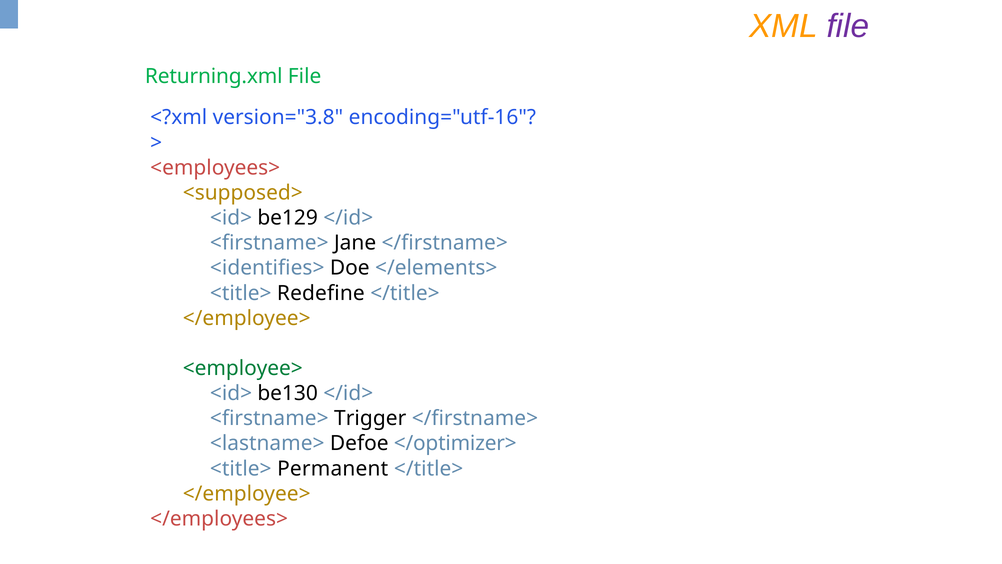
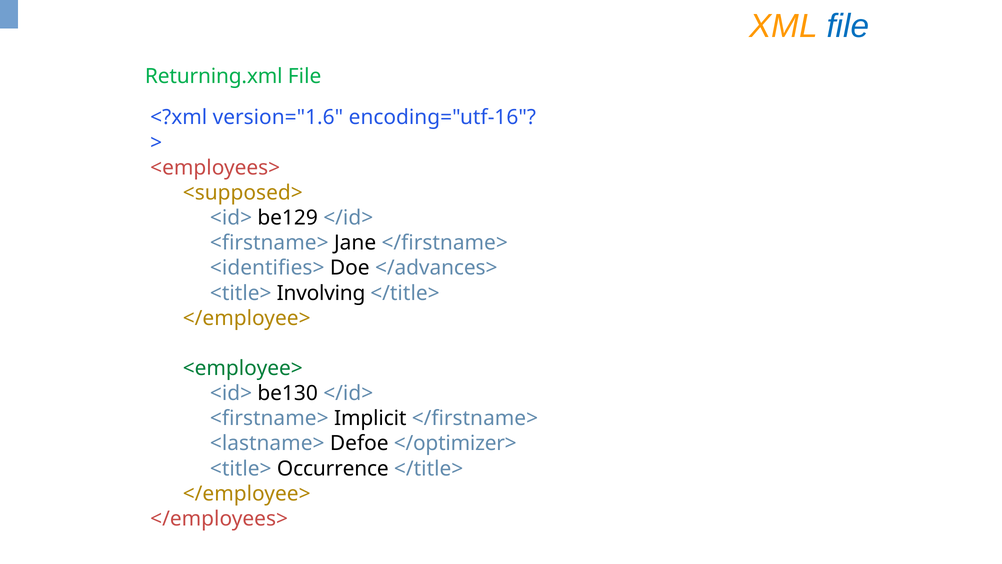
file at (848, 26) colour: purple -> blue
version="3.8: version="3.8 -> version="1.6
</elements>: </elements> -> </advances>
Redefine: Redefine -> Involving
Trigger: Trigger -> Implicit
Permanent: Permanent -> Occurrence
